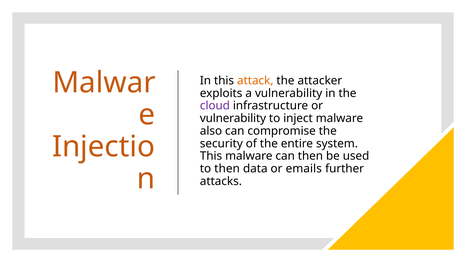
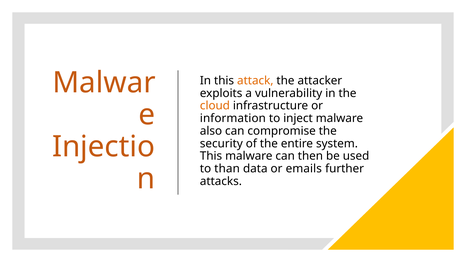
cloud colour: purple -> orange
vulnerability at (233, 118): vulnerability -> information
to then: then -> than
